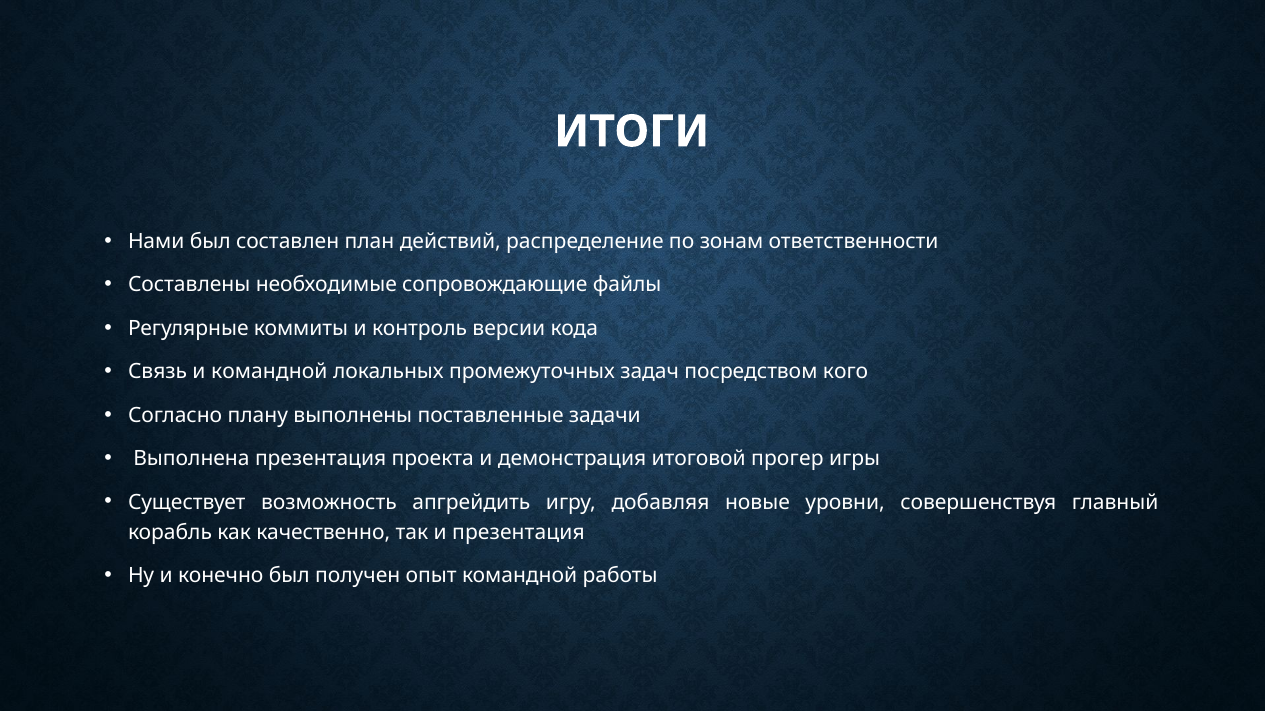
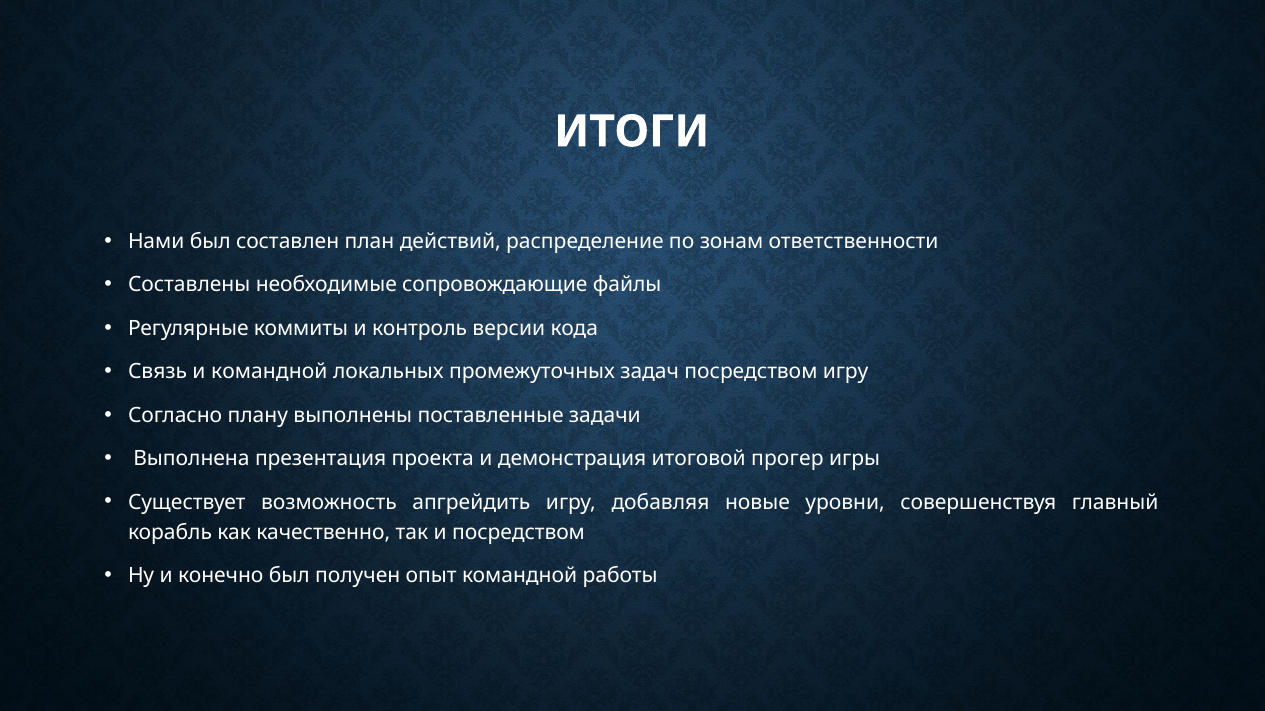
посредством кого: кого -> игру
и презентация: презентация -> посредством
